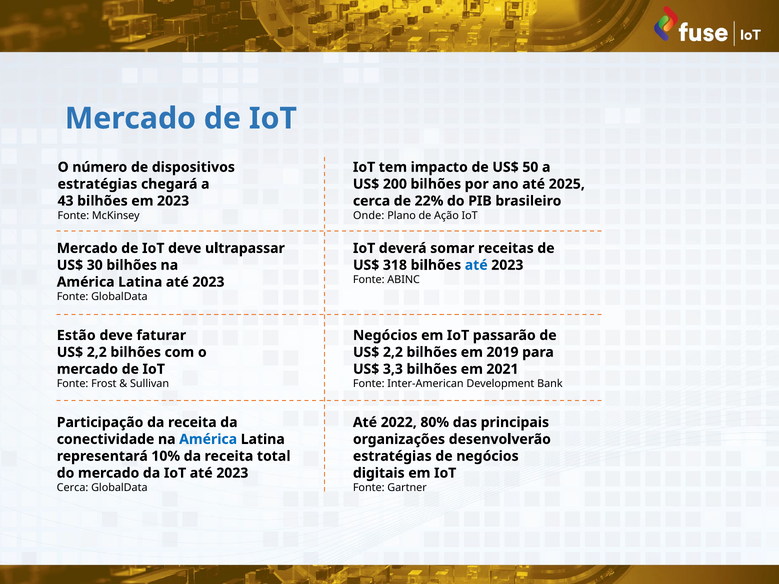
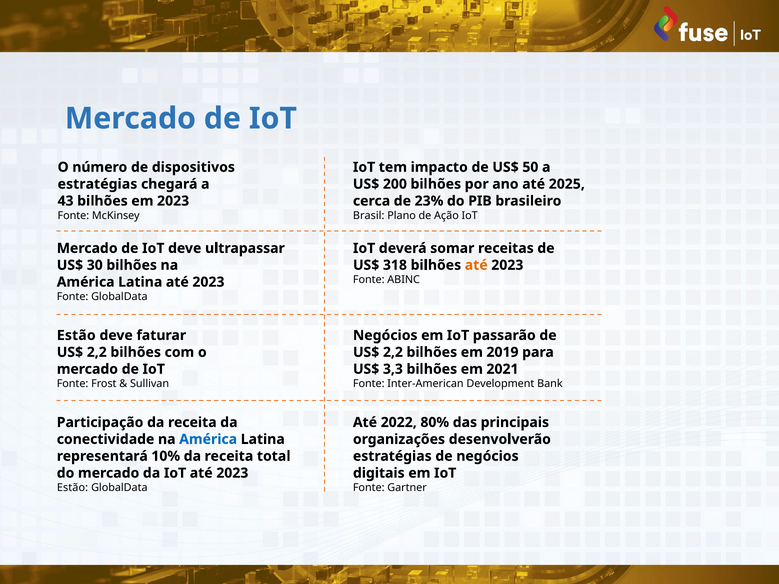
22%: 22% -> 23%
Onde: Onde -> Brasil
até at (476, 265) colour: blue -> orange
Cerca at (73, 488): Cerca -> Estão
